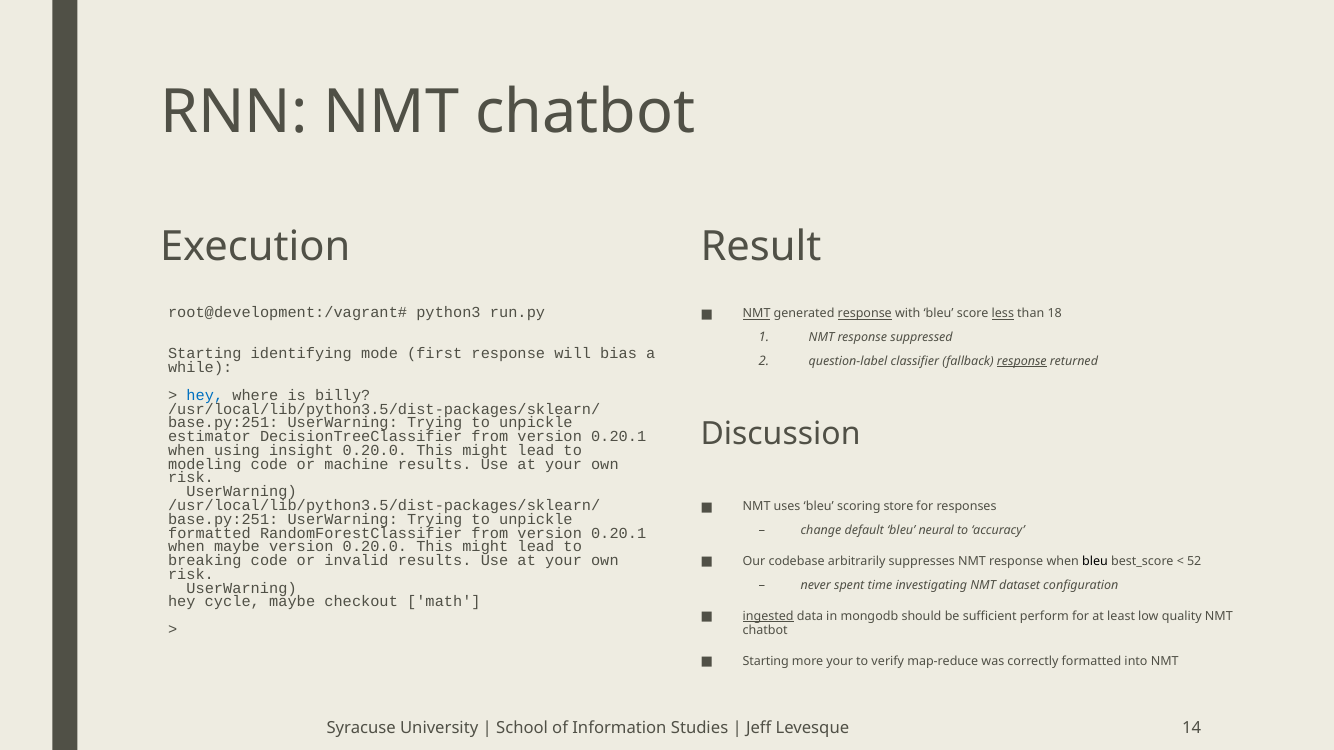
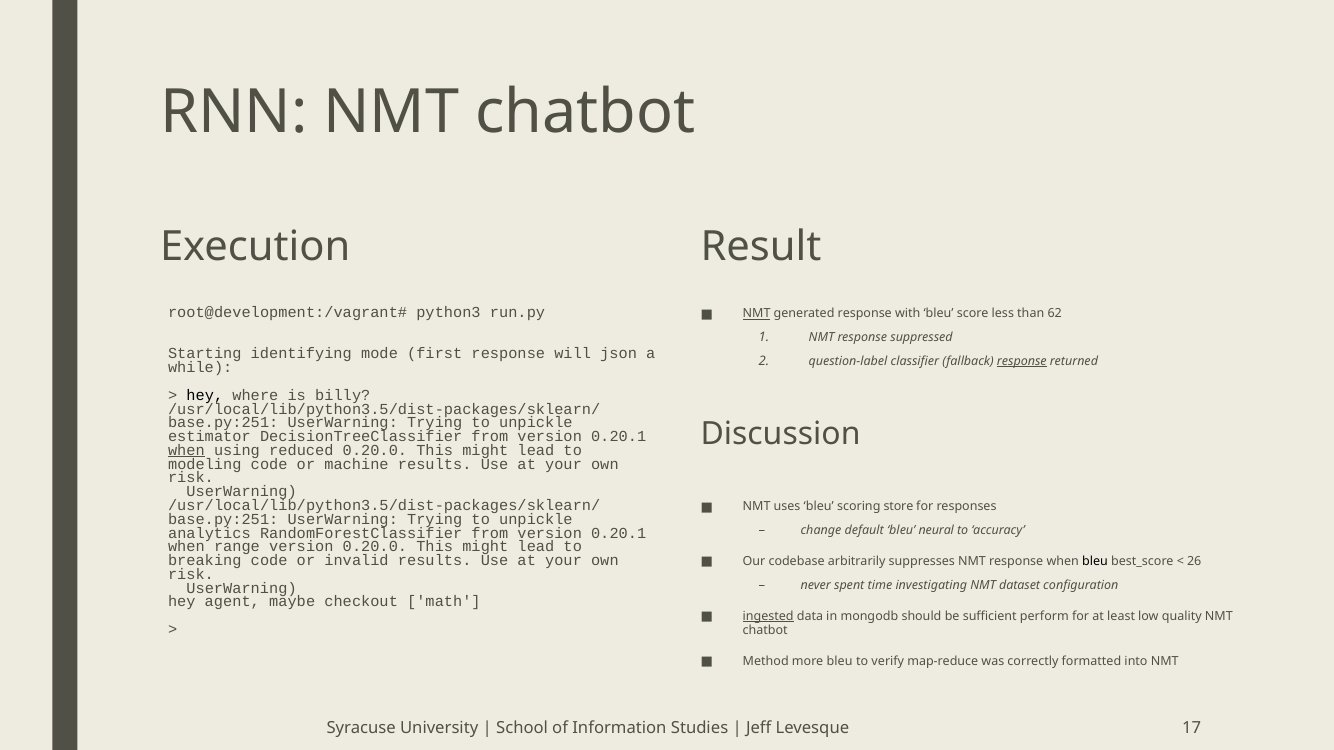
response at (865, 314) underline: present -> none
less underline: present -> none
18: 18 -> 62
bias: bias -> json
hey at (205, 395) colour: blue -> black
when at (186, 451) underline: none -> present
insight: insight -> reduced
formatted at (209, 533): formatted -> analytics
when maybe: maybe -> range
52: 52 -> 26
cycle: cycle -> agent
Starting at (766, 661): Starting -> Method
more your: your -> bleu
14: 14 -> 17
